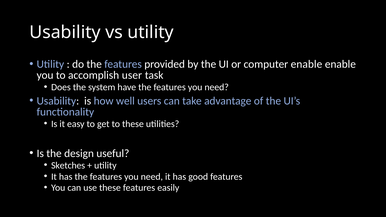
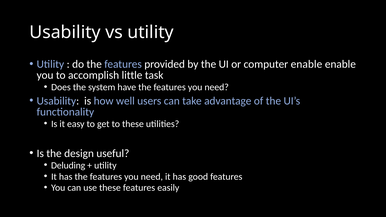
user: user -> little
Sketches: Sketches -> Deluding
